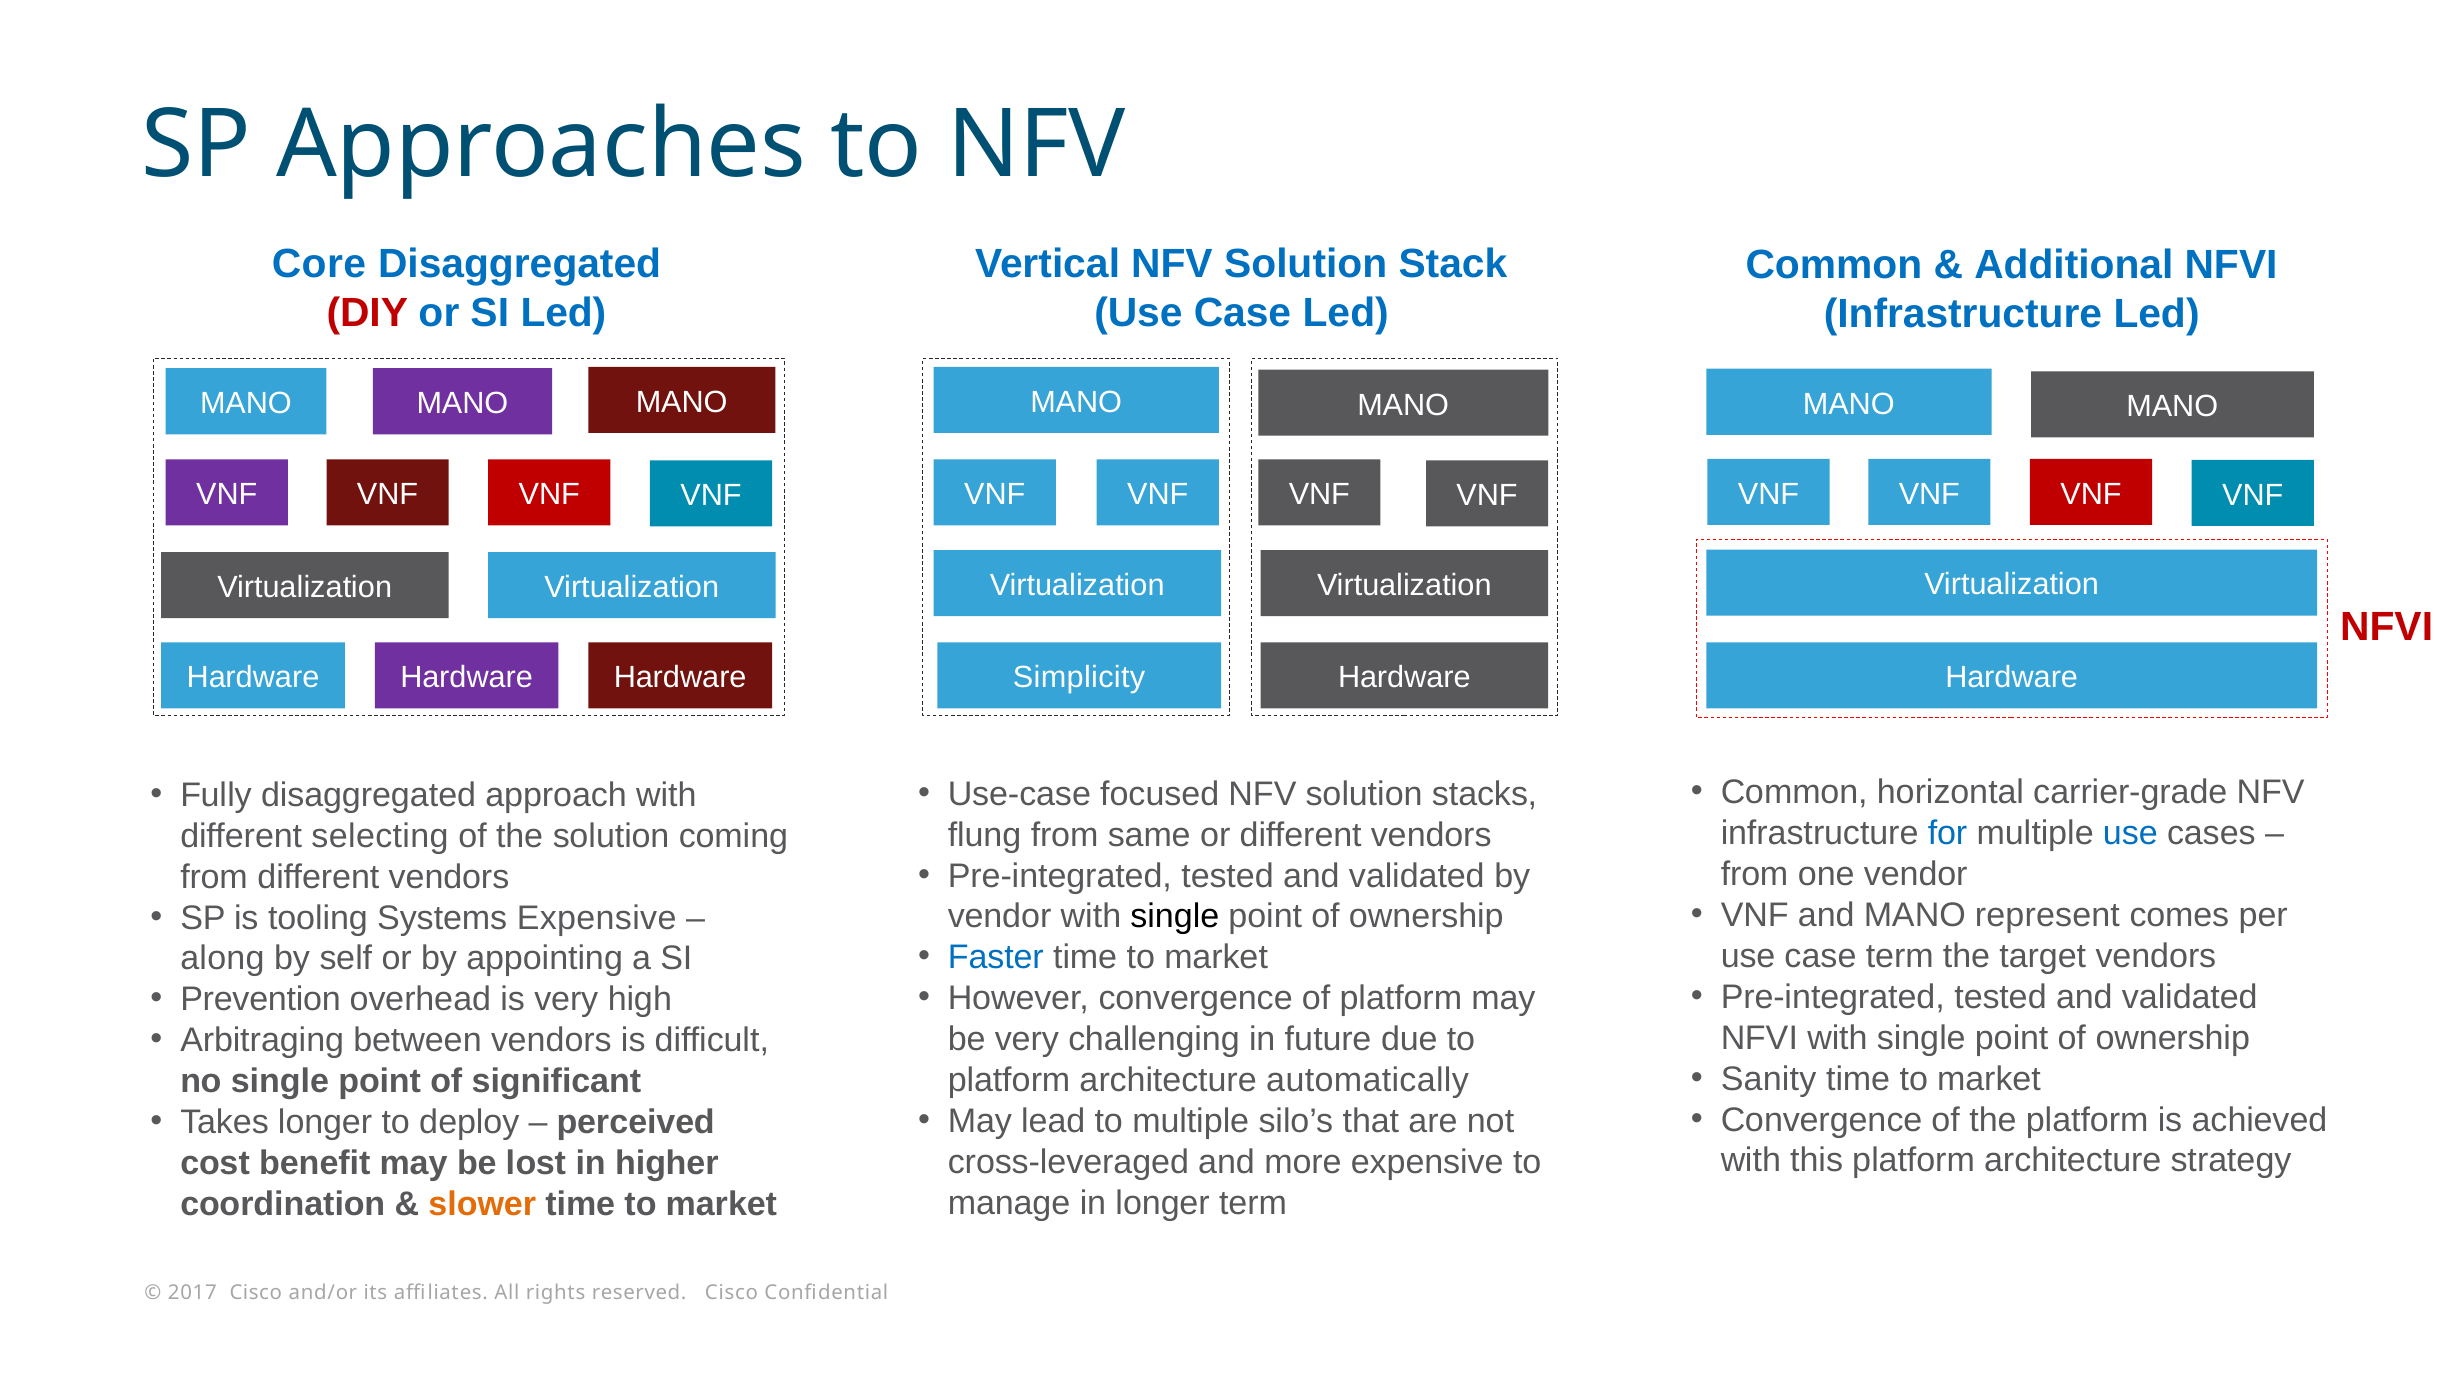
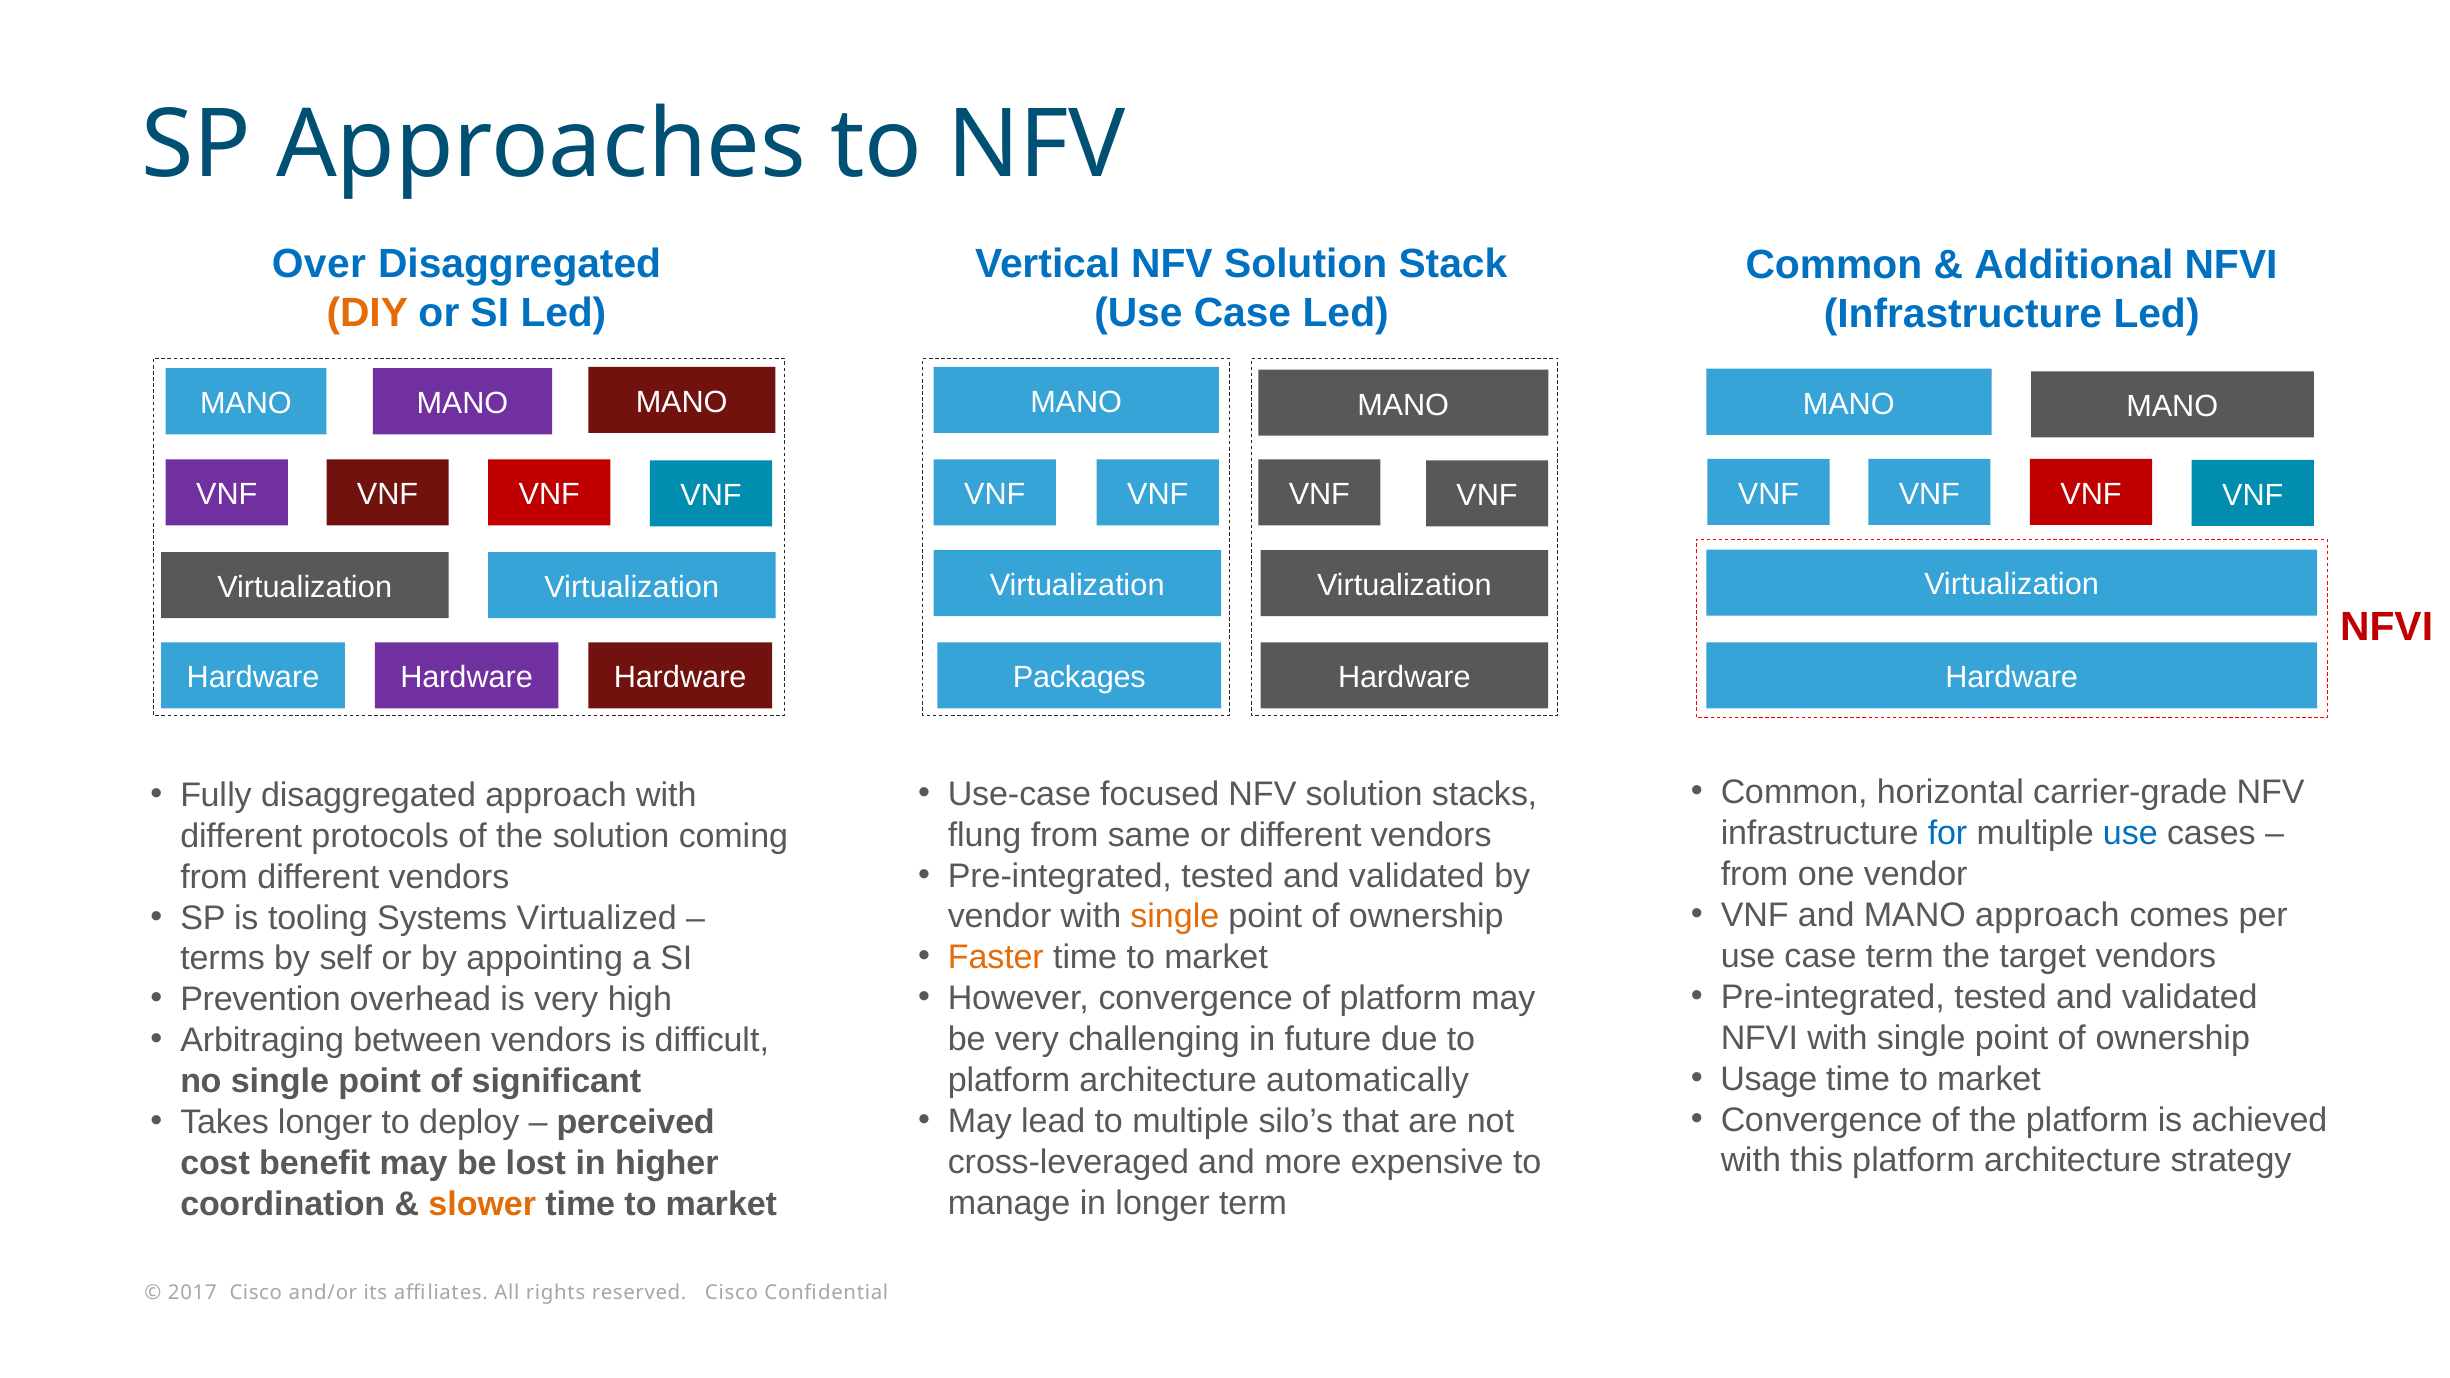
Core: Core -> Over
DIY colour: red -> orange
Simplicity: Simplicity -> Packages
selecting: selecting -> protocols
MANO represent: represent -> approach
Systems Expensive: Expensive -> Virtualized
single at (1175, 917) colour: black -> orange
Faster colour: blue -> orange
along: along -> terms
Sanity: Sanity -> Usage
